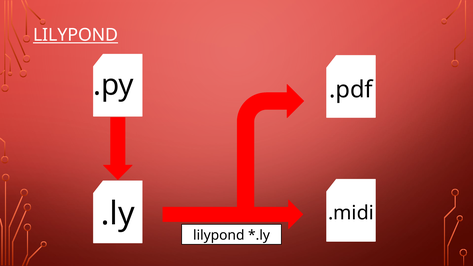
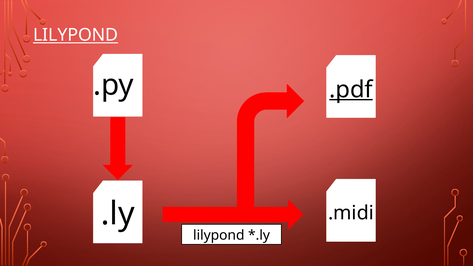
.pdf underline: none -> present
